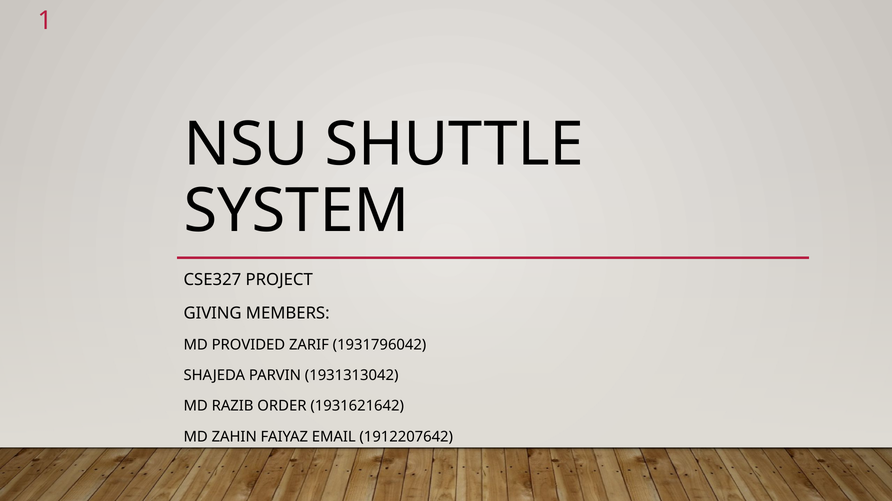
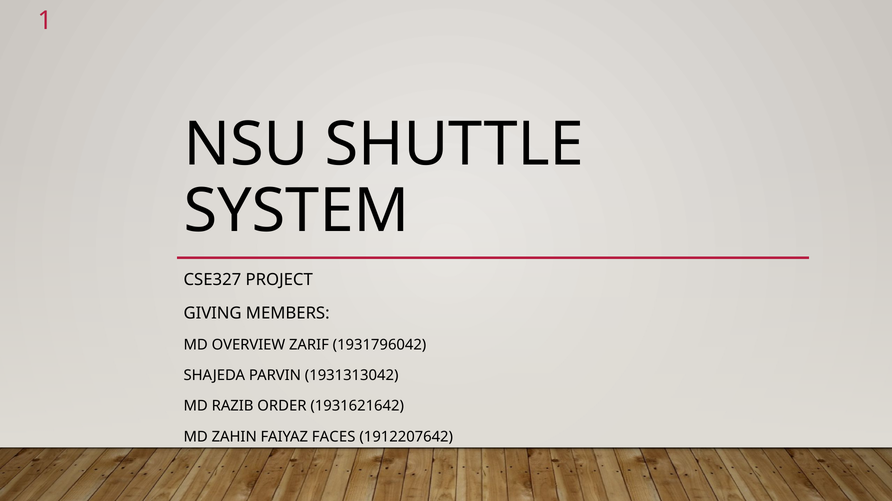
PROVIDED: PROVIDED -> OVERVIEW
EMAIL: EMAIL -> FACES
